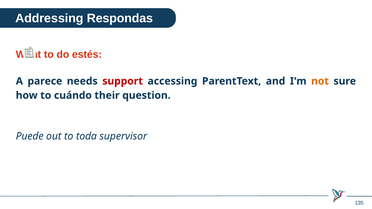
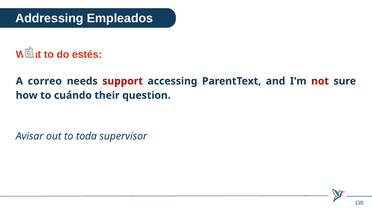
Respondas: Respondas -> Empleados
parece: parece -> correo
not colour: orange -> red
Puede: Puede -> Avisar
